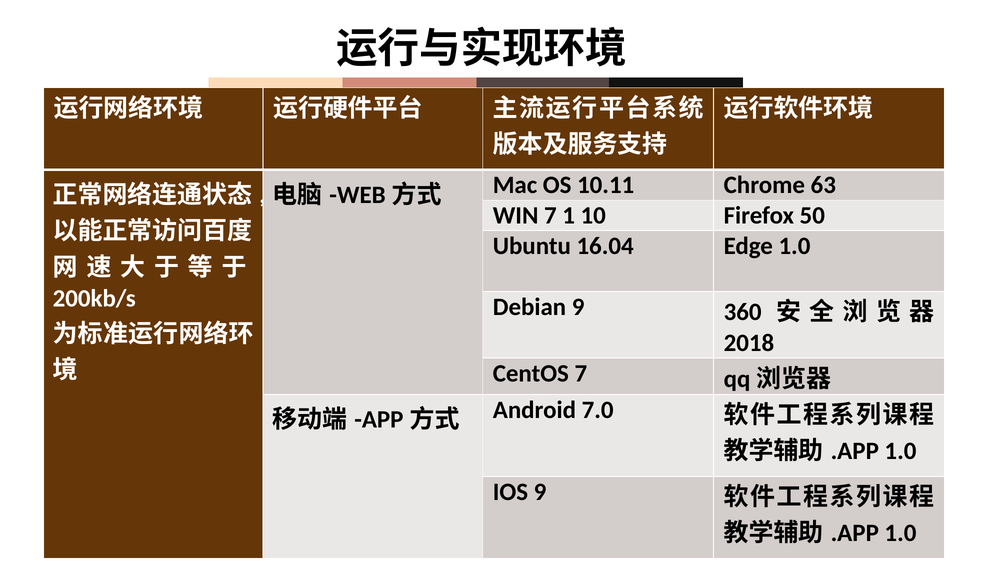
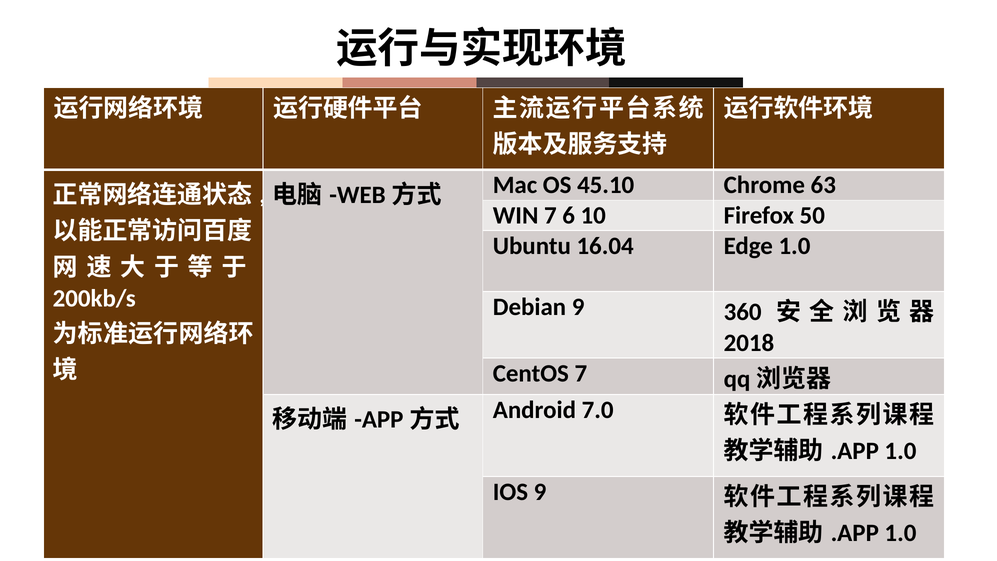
10.11: 10.11 -> 45.10
1: 1 -> 6
